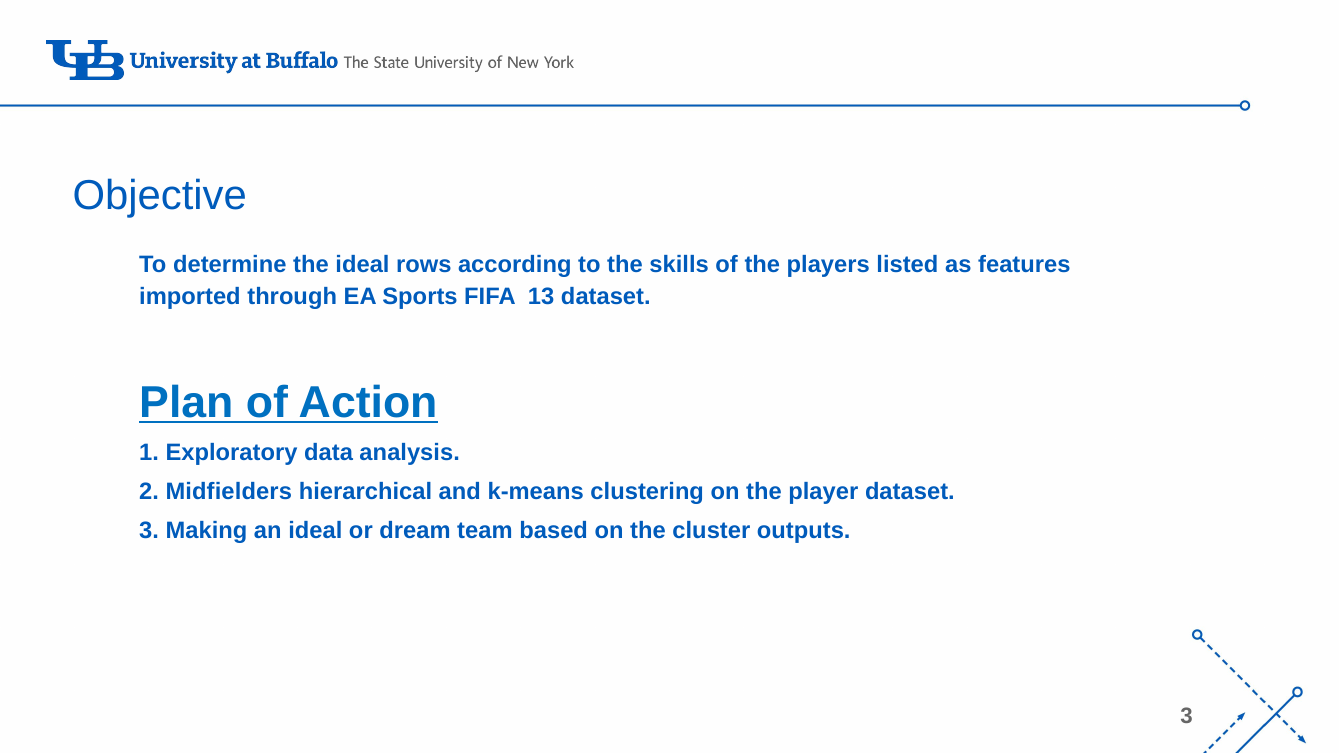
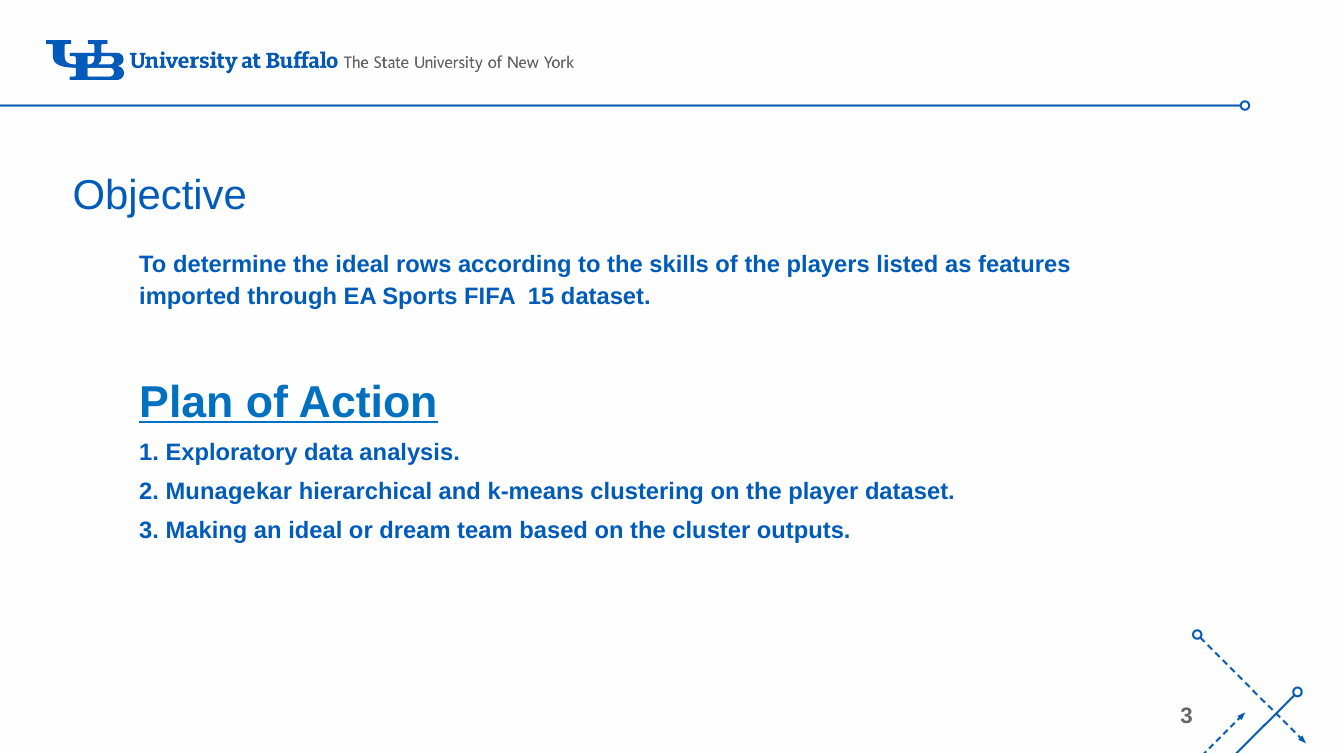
13: 13 -> 15
Midfielders: Midfielders -> Munagekar
